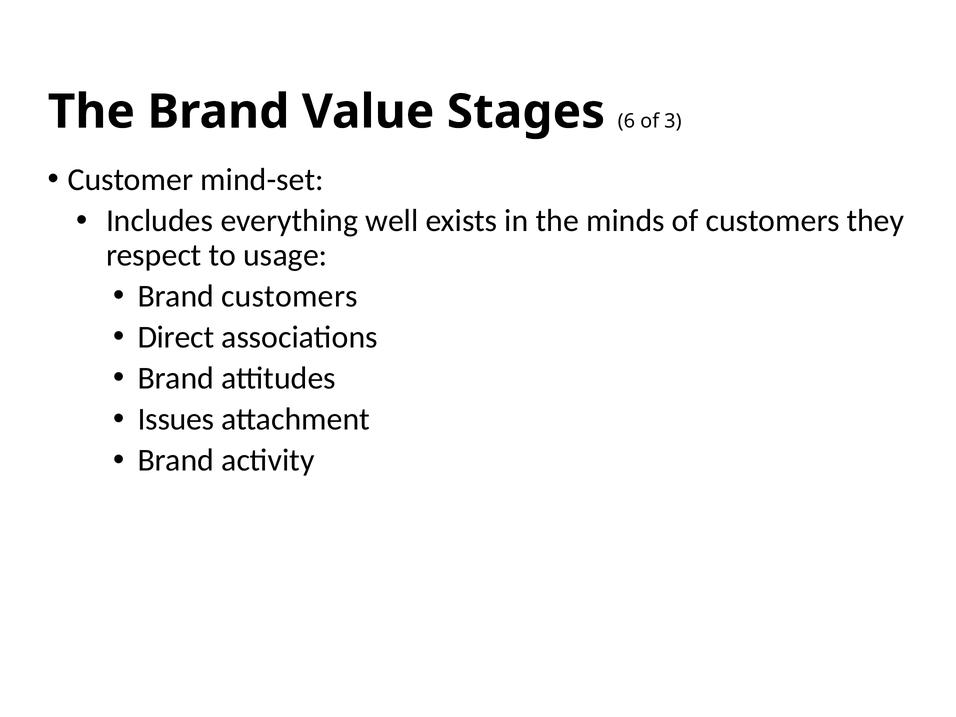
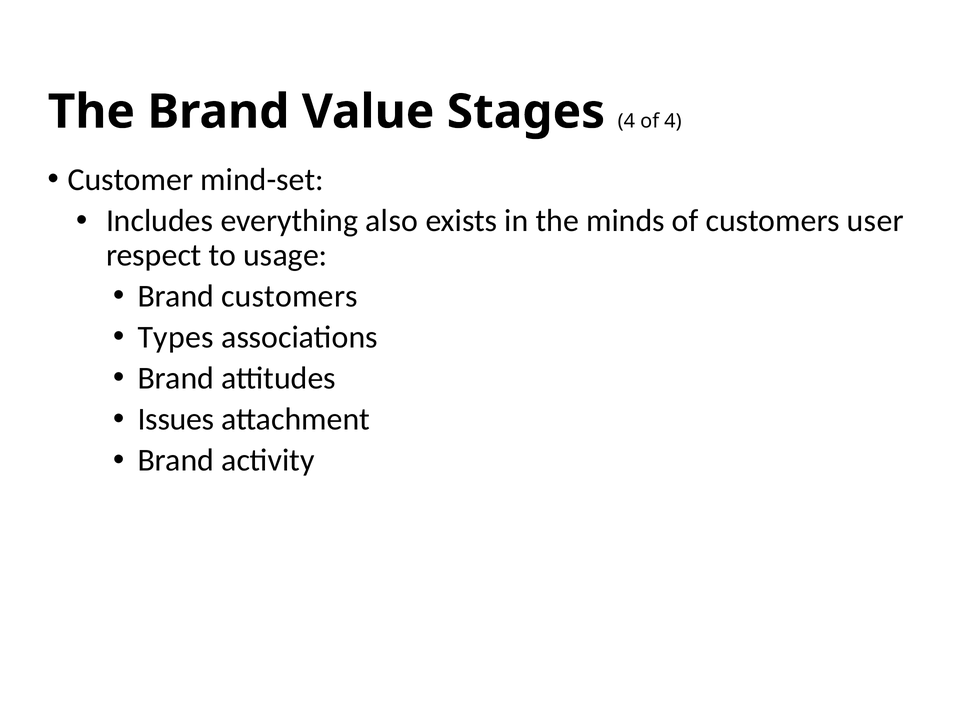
Stages 6: 6 -> 4
of 3: 3 -> 4
well: well -> also
they: they -> user
Direct: Direct -> Types
